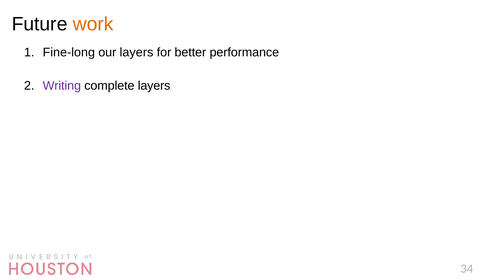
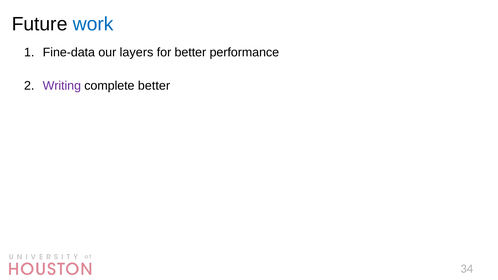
work colour: orange -> blue
Fine-long: Fine-long -> Fine-data
complete layers: layers -> better
